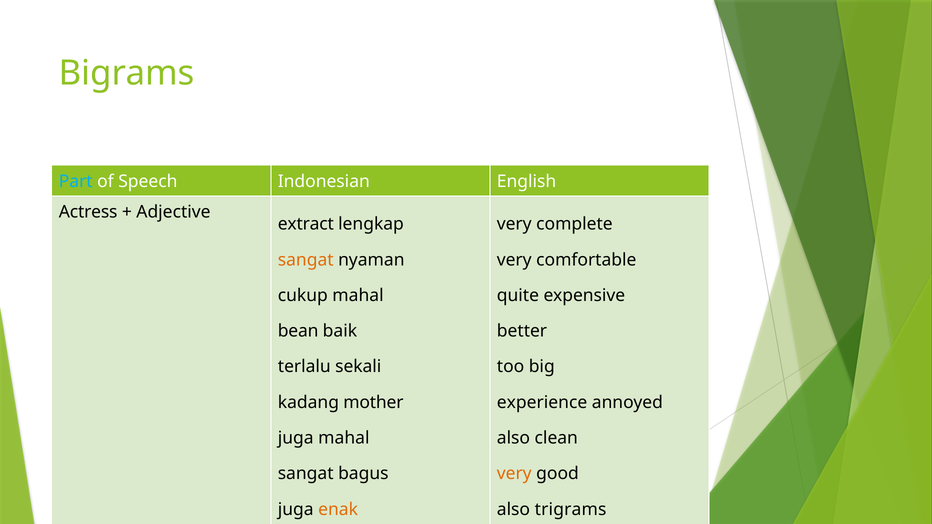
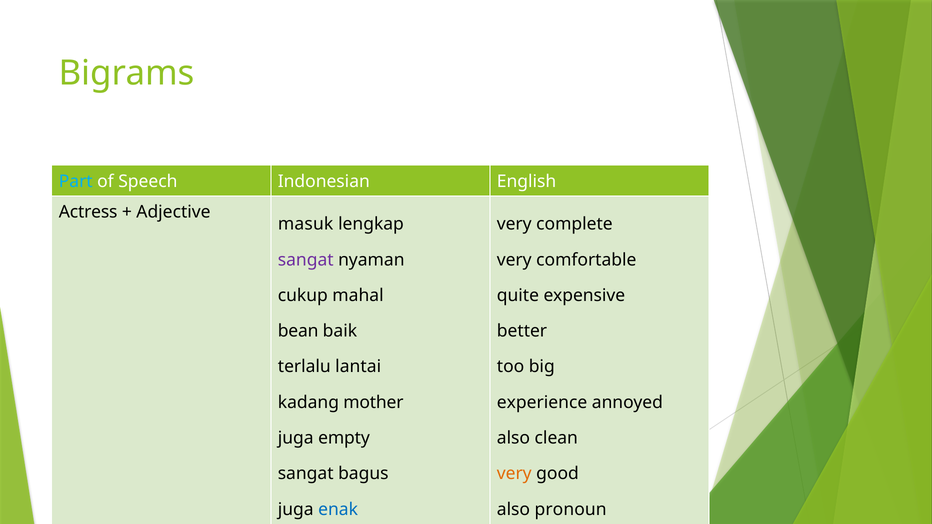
extract: extract -> masuk
sangat at (306, 260) colour: orange -> purple
sekali: sekali -> lantai
juga mahal: mahal -> empty
enak colour: orange -> blue
trigrams: trigrams -> pronoun
